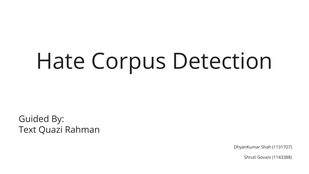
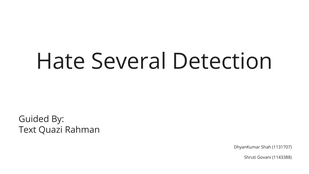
Corpus: Corpus -> Several
